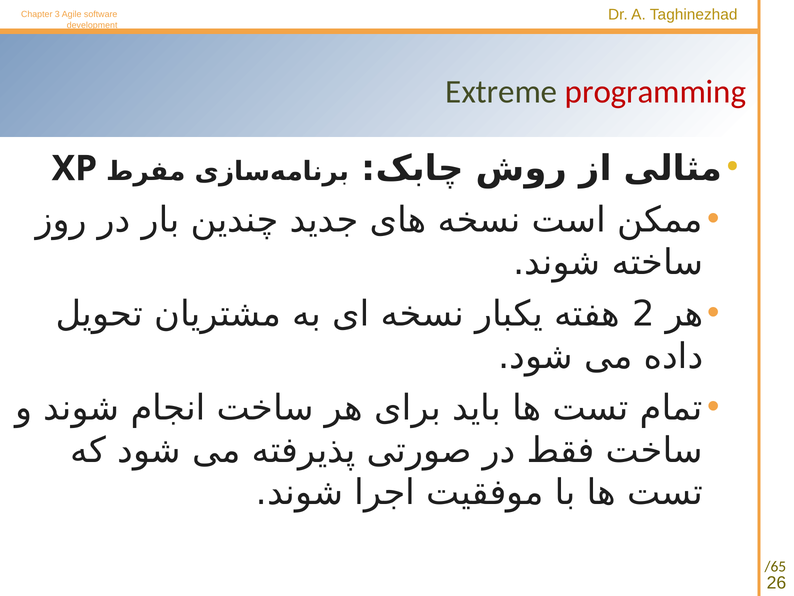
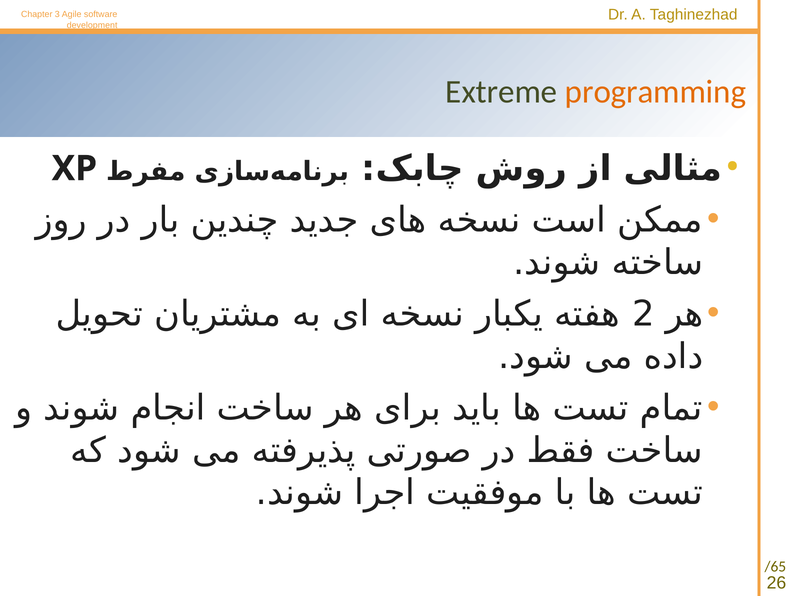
programming colour: red -> orange
